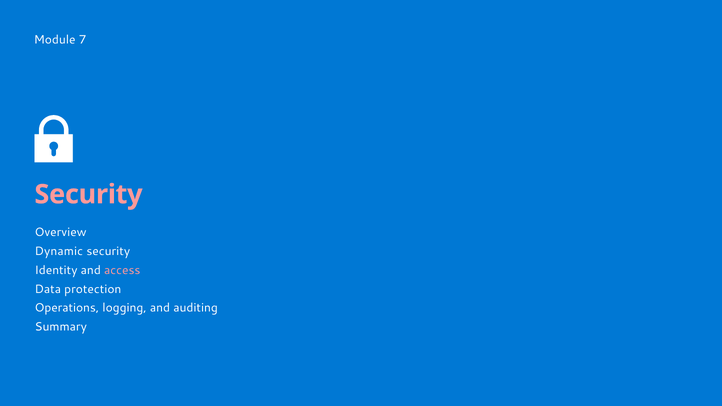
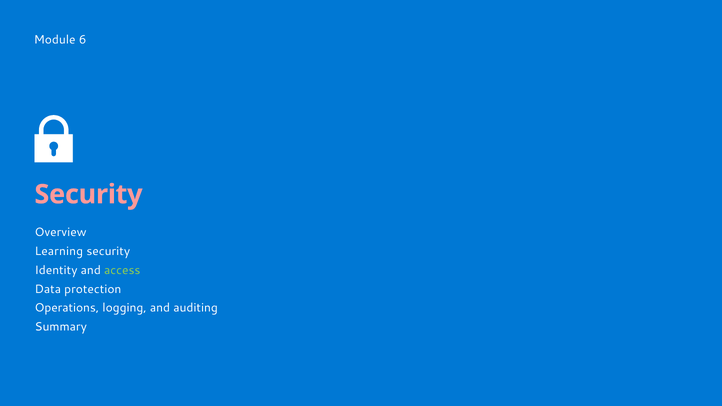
7: 7 -> 6
Dynamic: Dynamic -> Learning
access colour: pink -> light green
